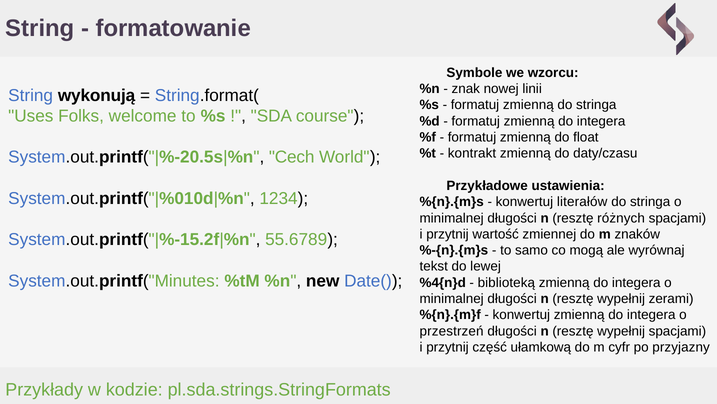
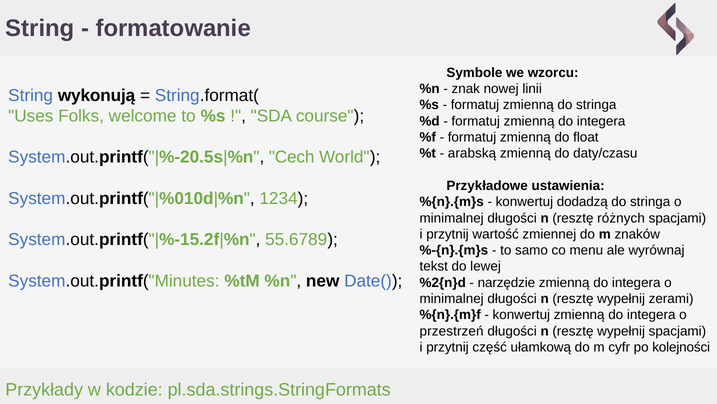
kontrakt: kontrakt -> arabską
literałów: literałów -> dodadzą
mogą: mogą -> menu
%4{n}d: %4{n}d -> %2{n}d
biblioteką: biblioteką -> narzędzie
przyjazny: przyjazny -> kolejności
